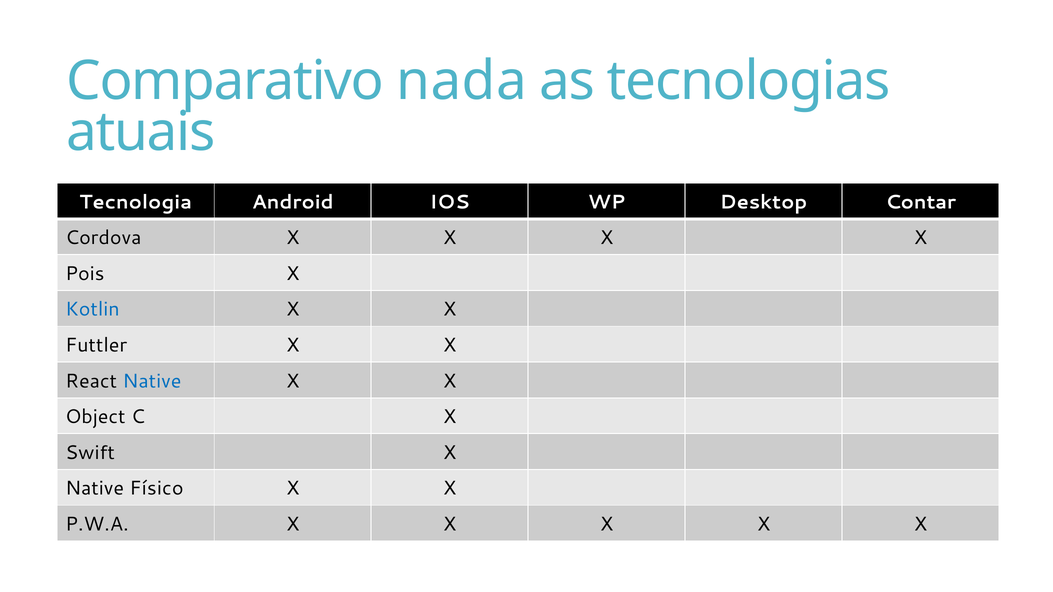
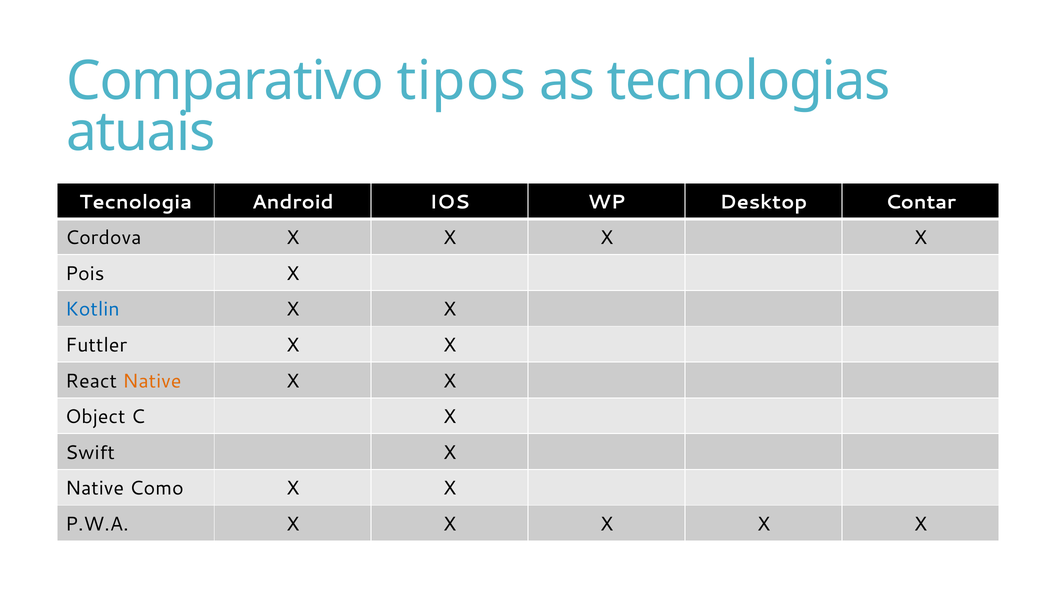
nada: nada -> tipos
Native at (152, 381) colour: blue -> orange
Físico: Físico -> Como
